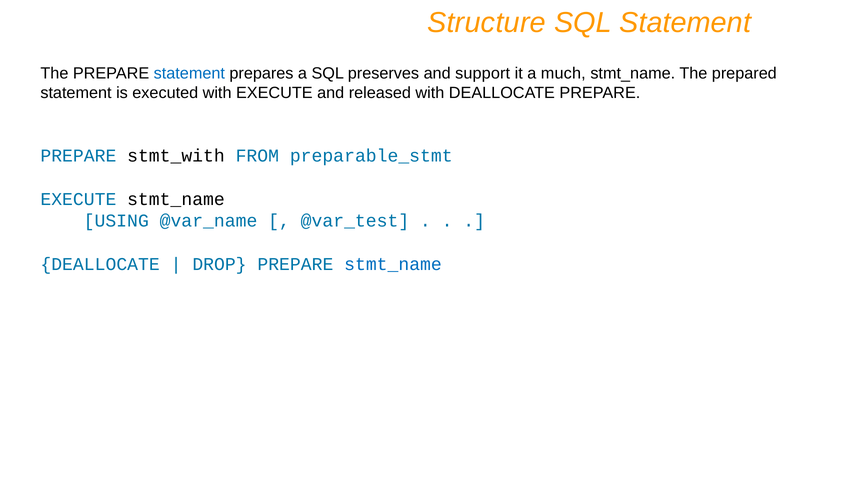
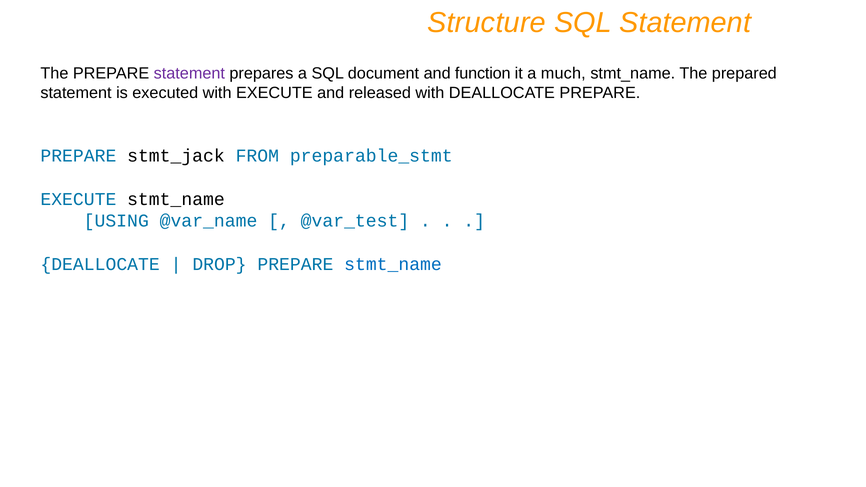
statement at (189, 74) colour: blue -> purple
preserves: preserves -> document
support: support -> function
stmt_with: stmt_with -> stmt_jack
